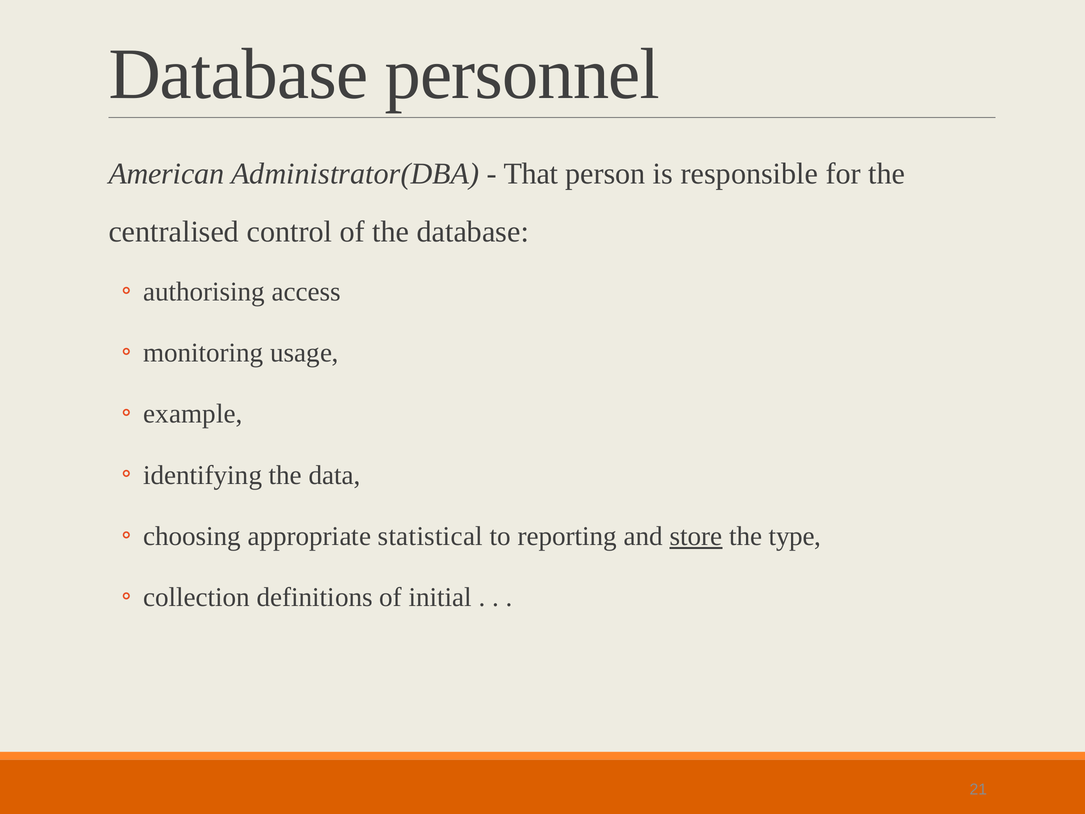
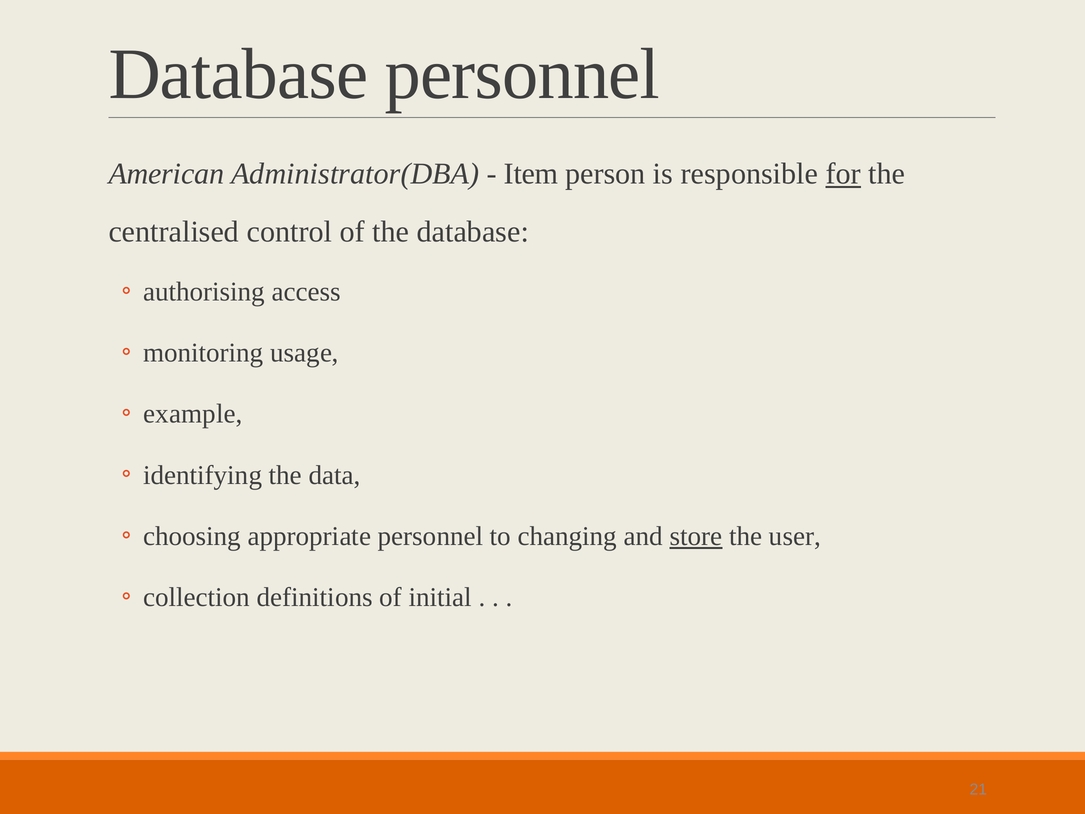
That: That -> Item
for underline: none -> present
appropriate statistical: statistical -> personnel
reporting: reporting -> changing
type: type -> user
